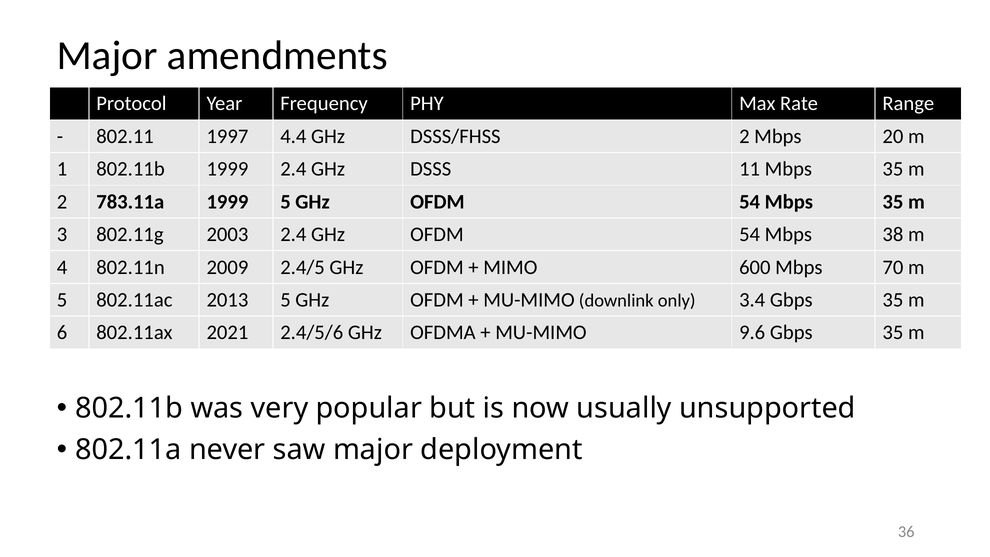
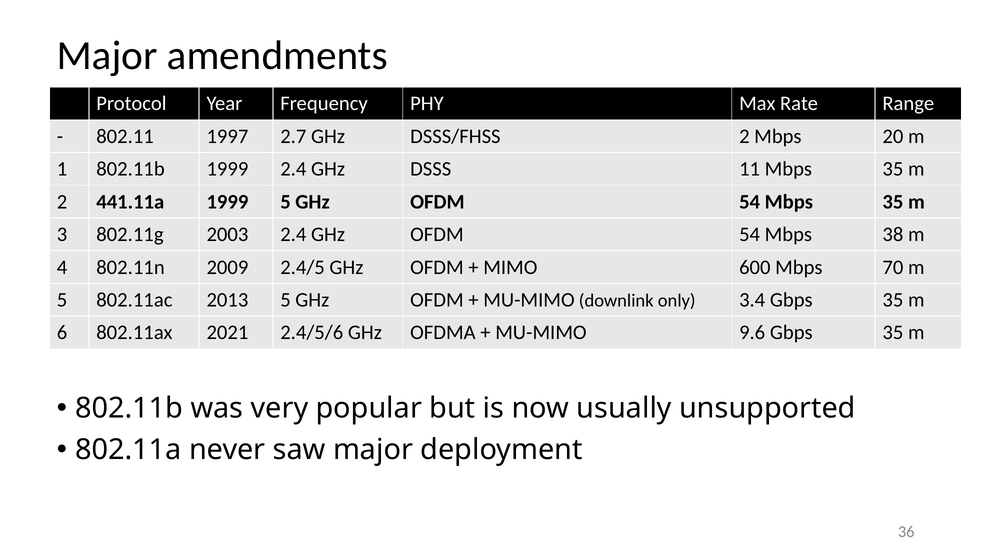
4.4: 4.4 -> 2.7
783.11a: 783.11a -> 441.11a
